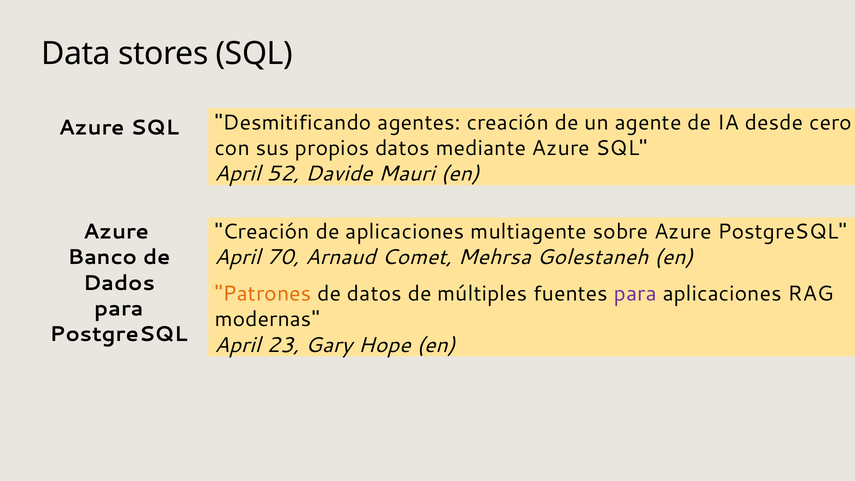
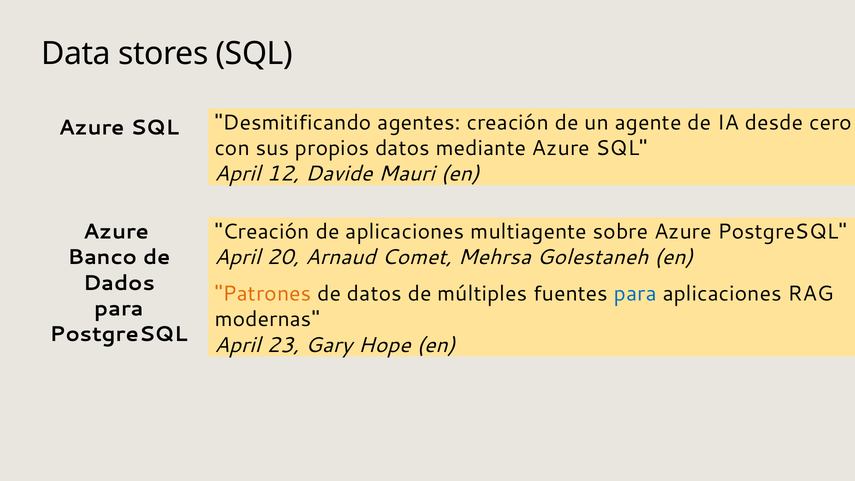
52: 52 -> 12
70: 70 -> 20
para at (635, 294) colour: purple -> blue
